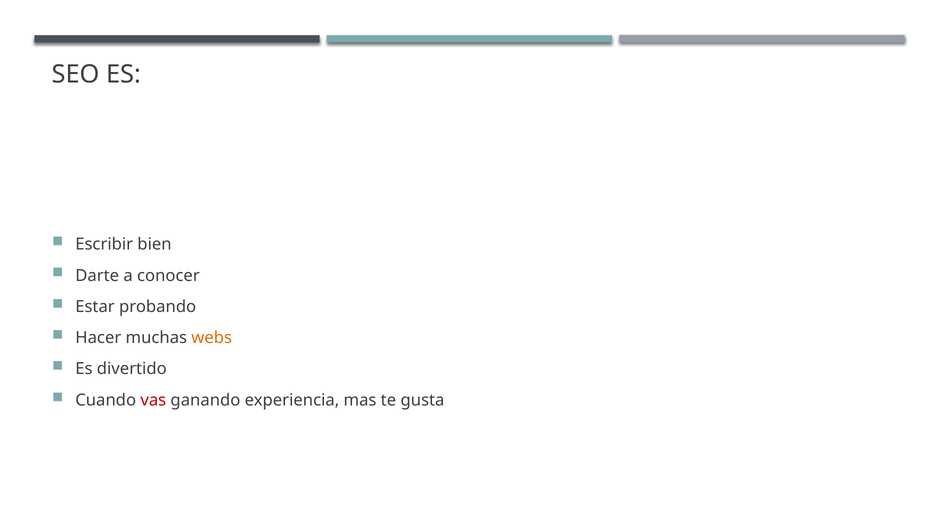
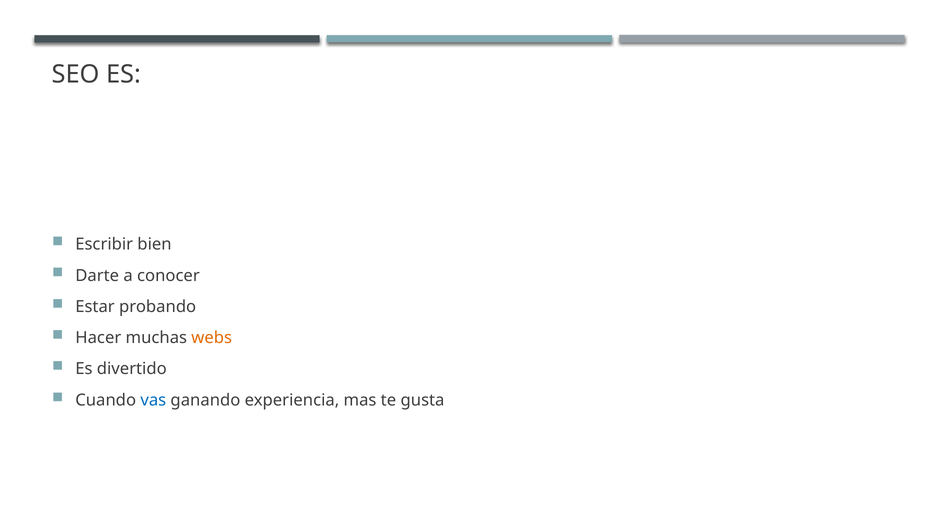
vas colour: red -> blue
